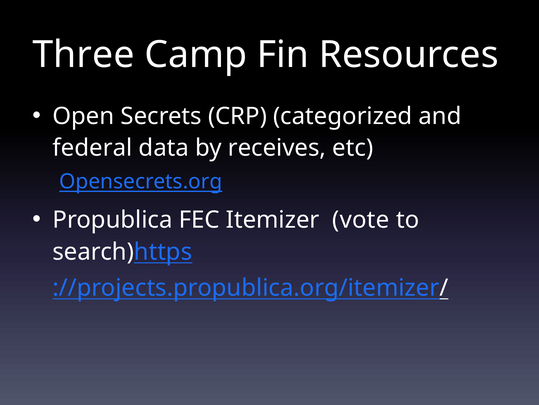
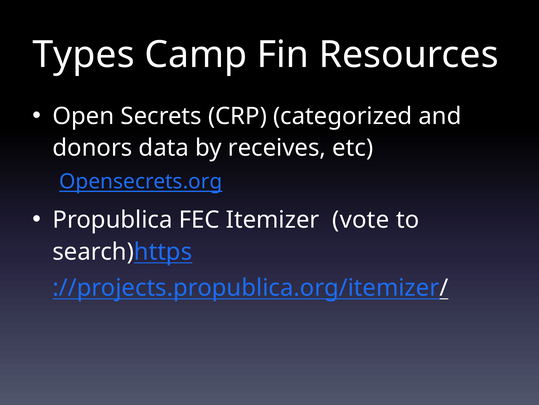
Three: Three -> Types
federal: federal -> donors
